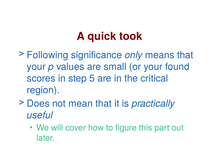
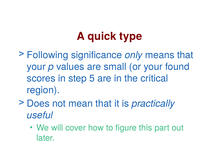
took: took -> type
